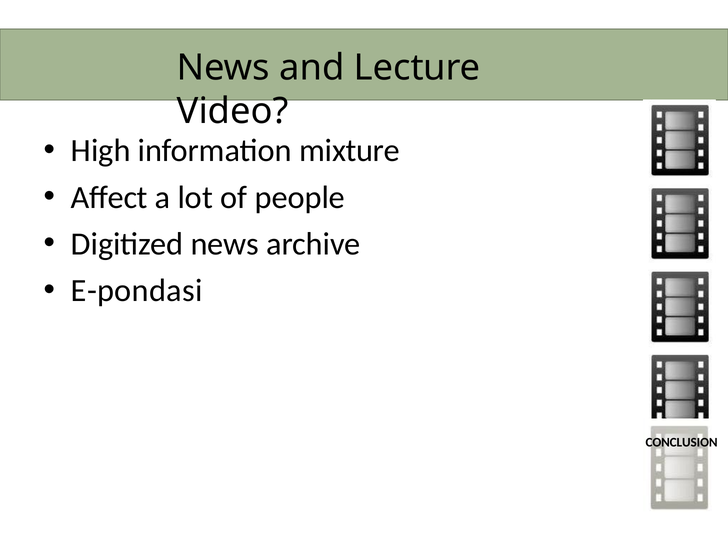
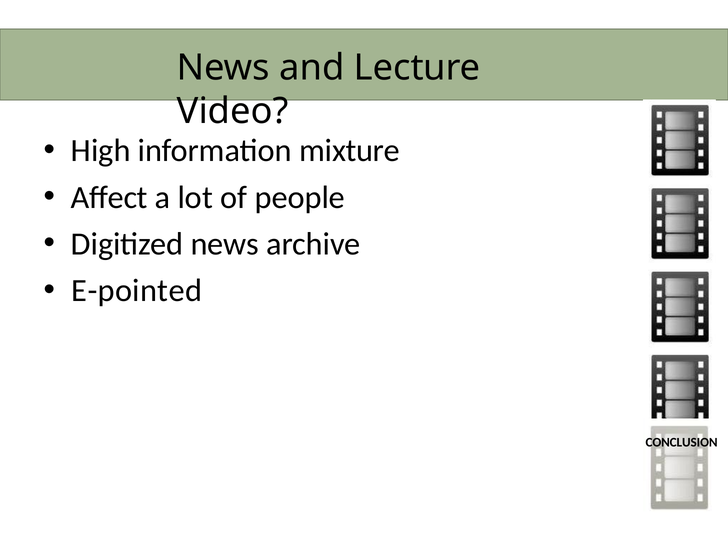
E-pondasi: E-pondasi -> E-pointed
